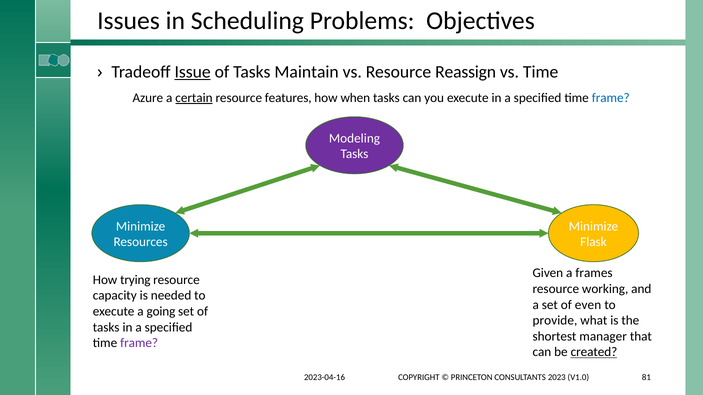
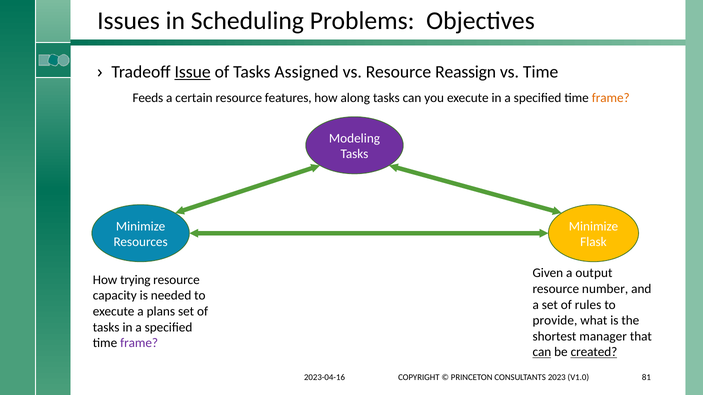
Maintain: Maintain -> Assigned
Azure: Azure -> Feeds
certain underline: present -> none
when: when -> along
frame at (611, 98) colour: blue -> orange
frames: frames -> output
working: working -> number
even: even -> rules
going: going -> plans
can at (542, 353) underline: none -> present
